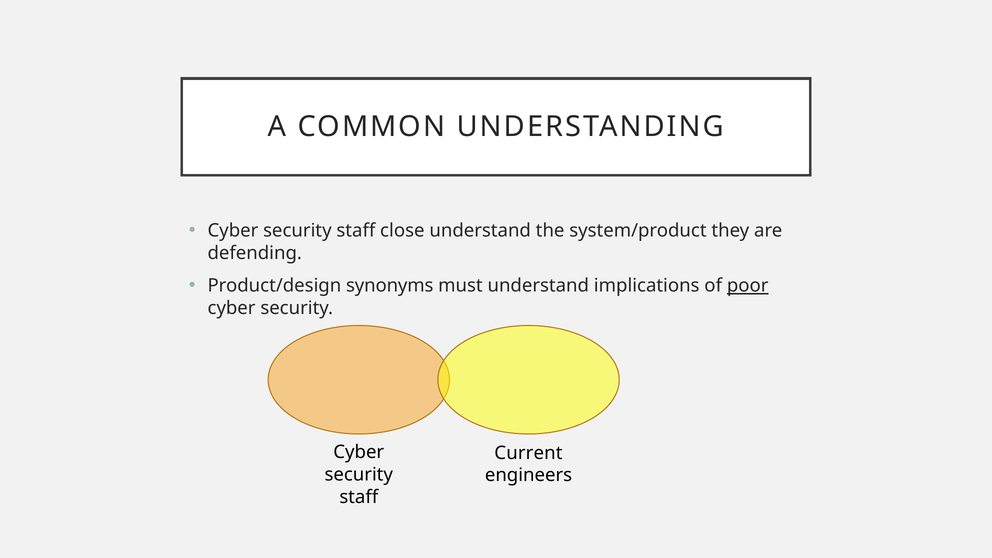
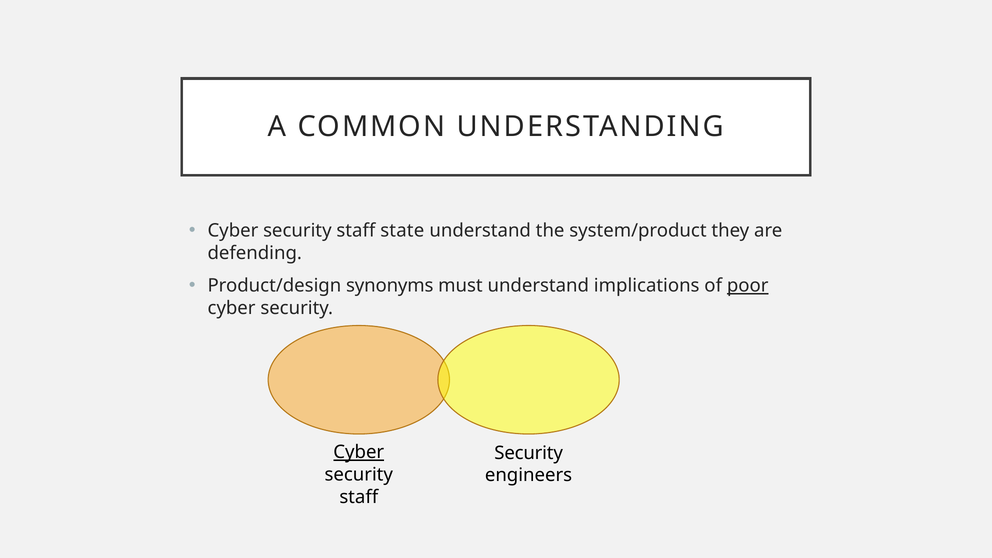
close: close -> state
Cyber at (359, 452) underline: none -> present
Current at (528, 453): Current -> Security
